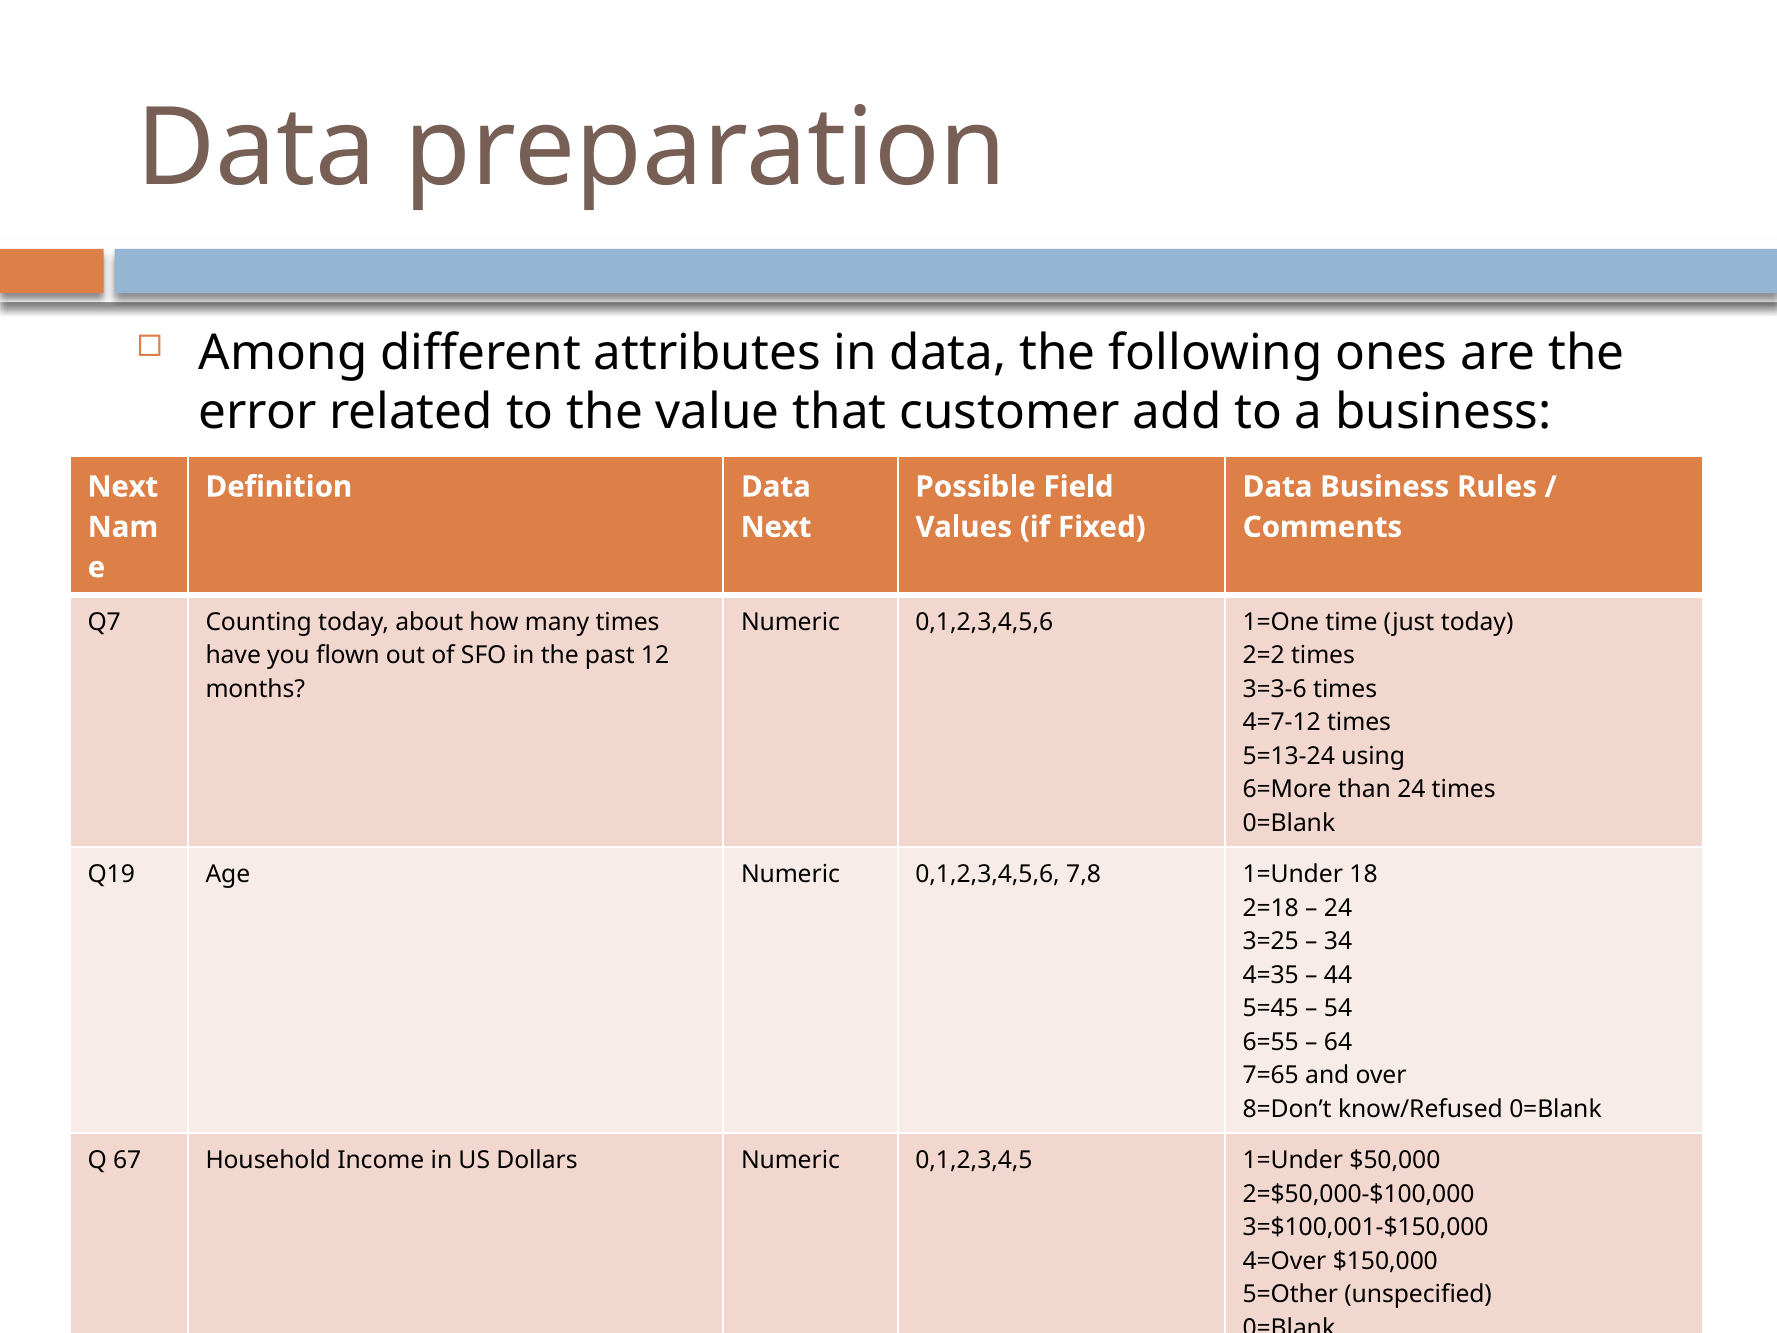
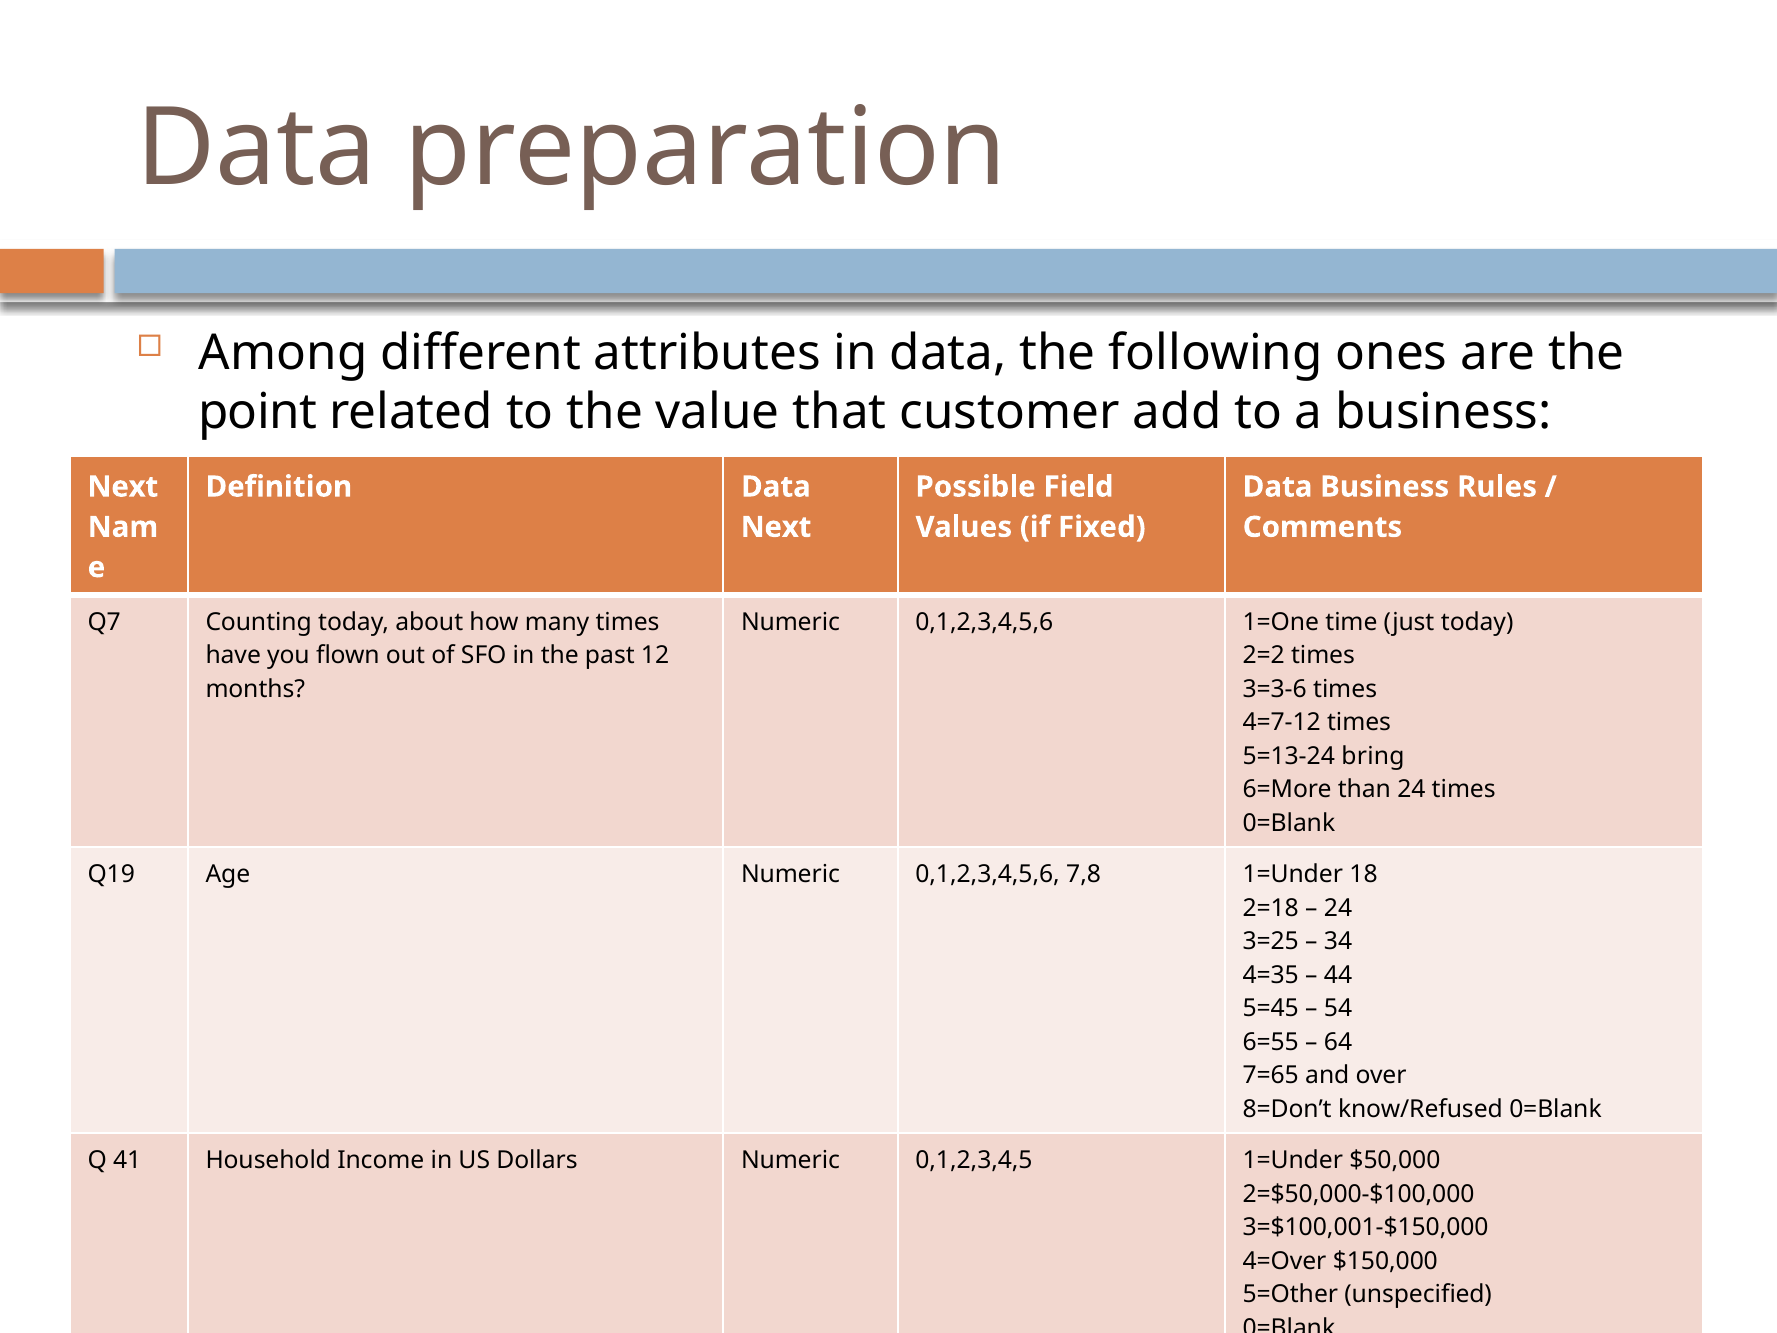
error: error -> point
using: using -> bring
67: 67 -> 41
